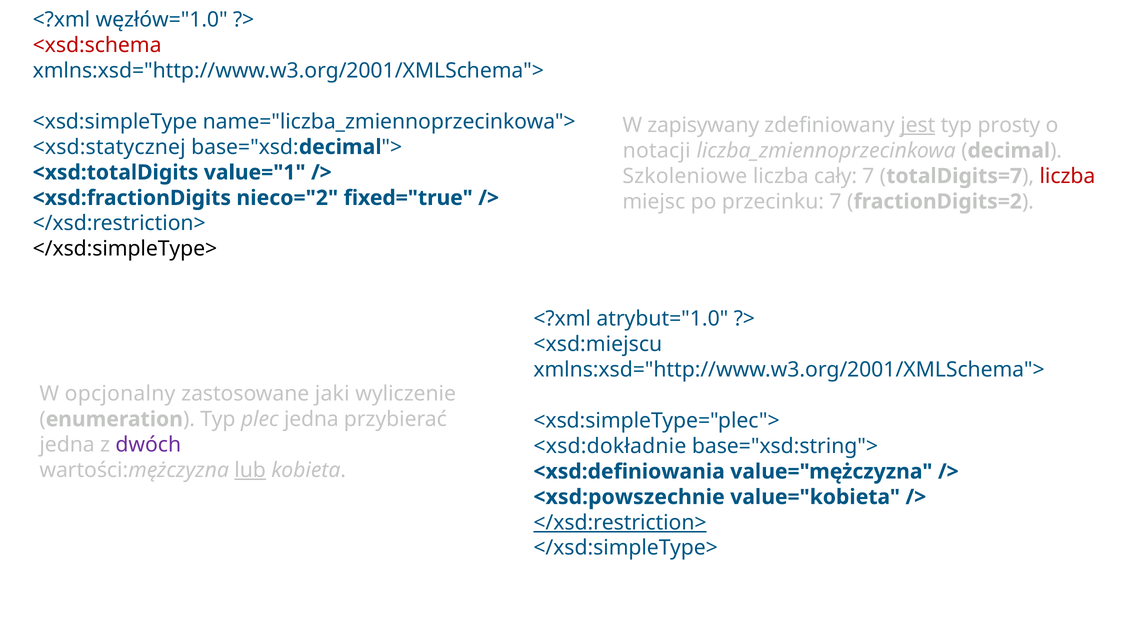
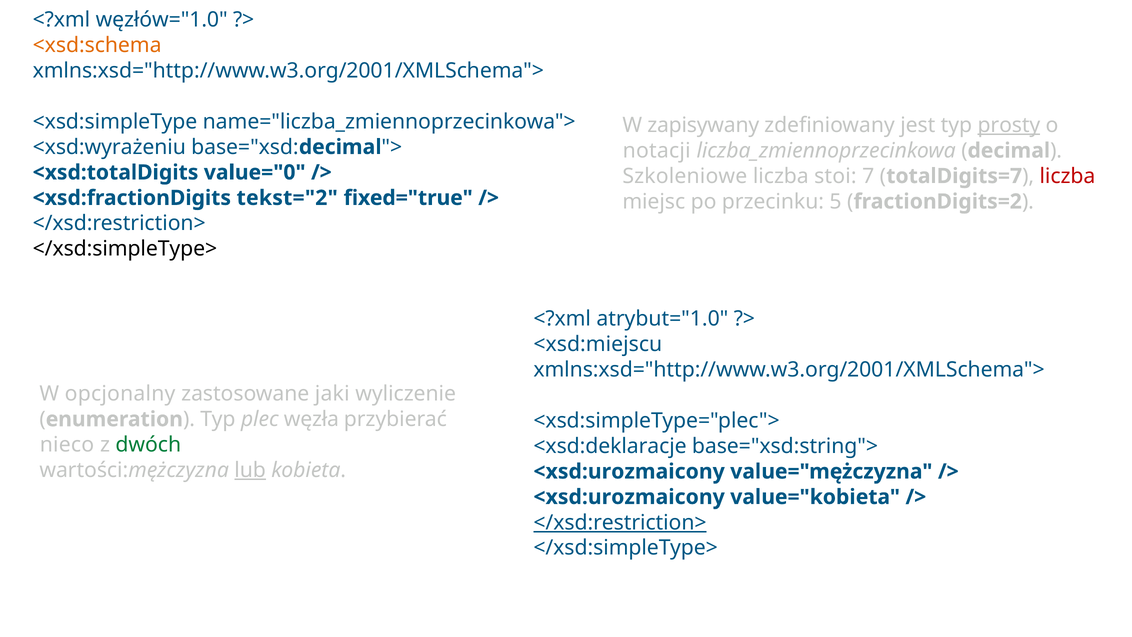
<xsd:schema colour: red -> orange
jest underline: present -> none
prosty underline: none -> present
<xsd:statycznej: <xsd:statycznej -> <xsd:wyrażeniu
value="1: value="1 -> value="0
cały: cały -> stoi
nieco="2: nieco="2 -> tekst="2
przecinku 7: 7 -> 5
plec jedna: jedna -> węzła
jedna at (67, 445): jedna -> nieco
dwóch colour: purple -> green
<xsd:dokładnie: <xsd:dokładnie -> <xsd:deklaracje
<xsd:definiowania at (629, 471): <xsd:definiowania -> <xsd:urozmaicony
<xsd:powszechnie at (629, 497): <xsd:powszechnie -> <xsd:urozmaicony
